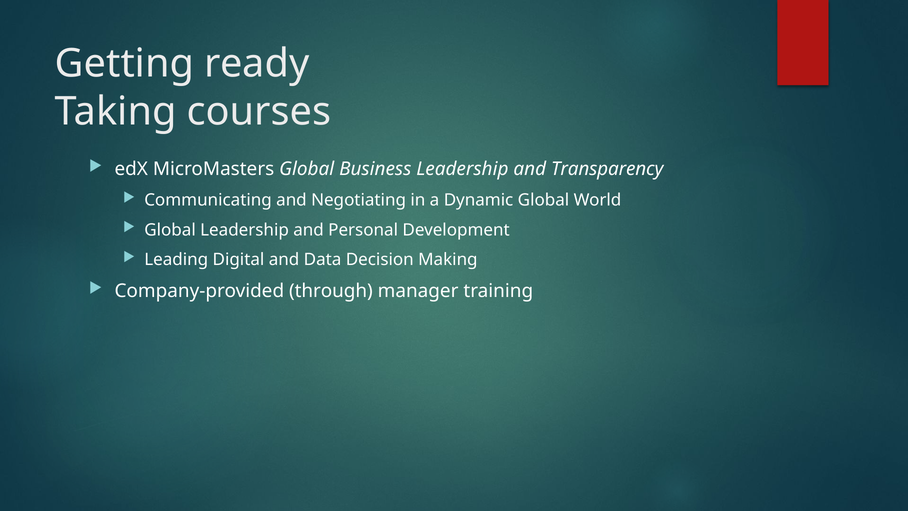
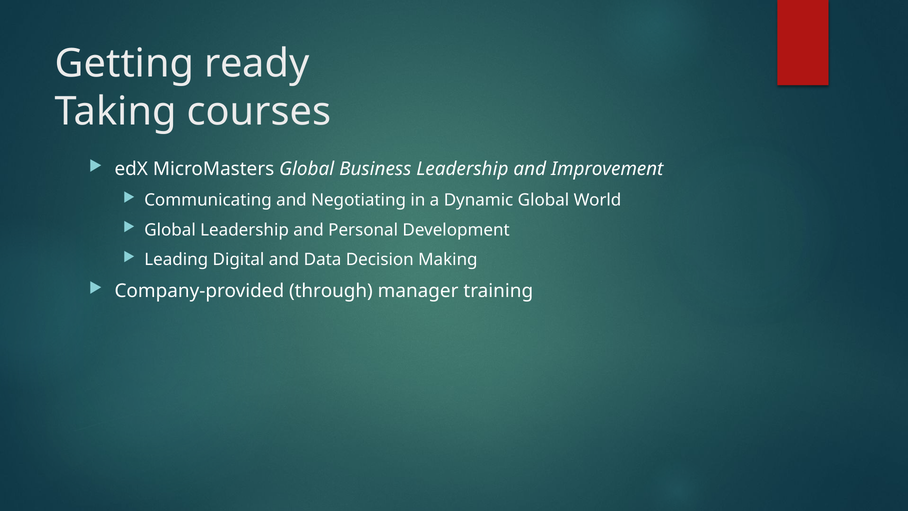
Transparency: Transparency -> Improvement
